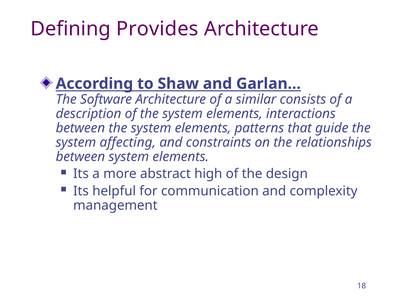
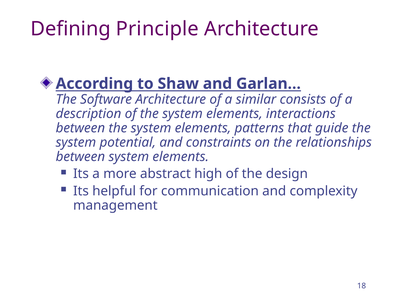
Provides: Provides -> Principle
affecting: affecting -> potential
